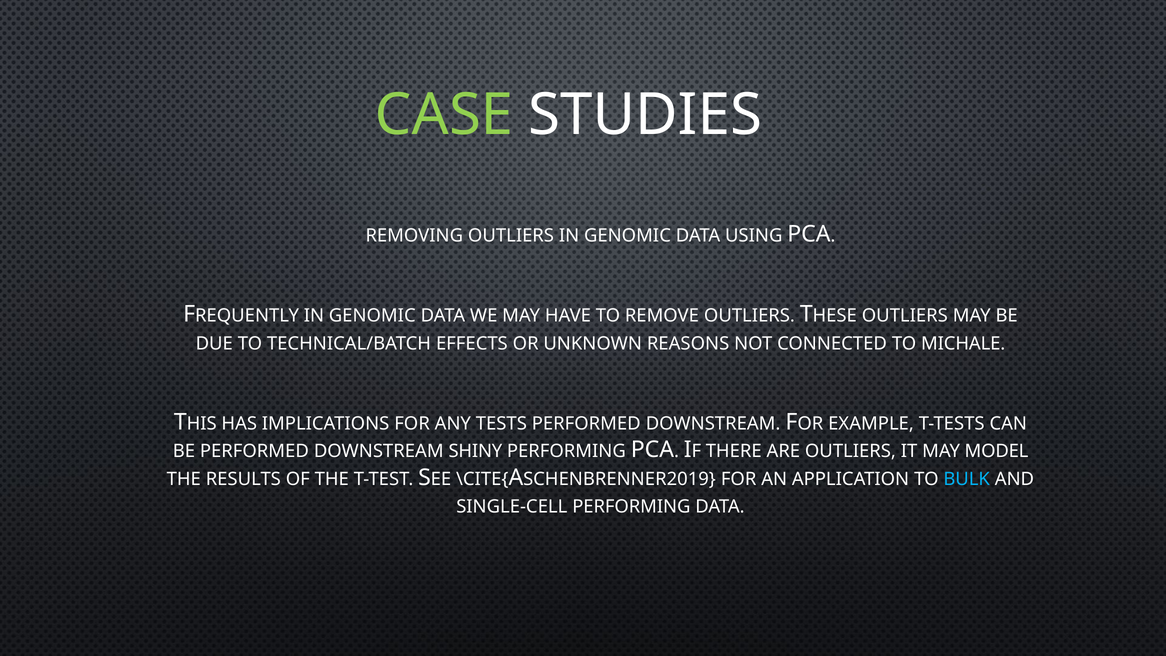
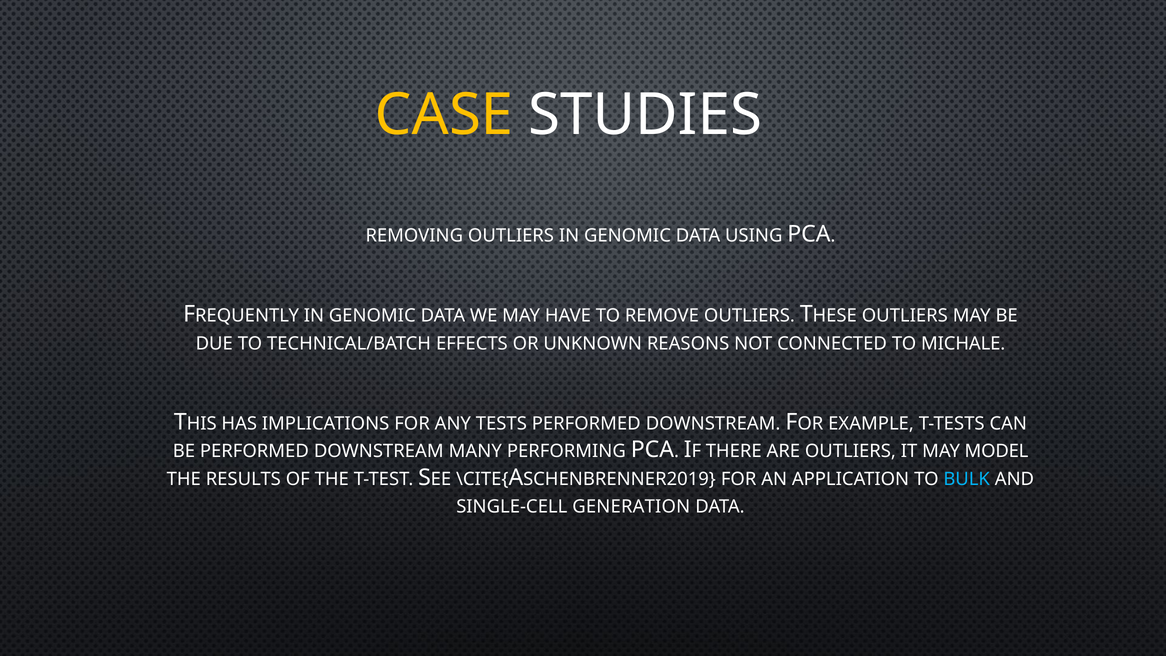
CASE colour: light green -> yellow
SHINY: SHINY -> MANY
SINGLE-CELL PERFORMING: PERFORMING -> GENERATION
